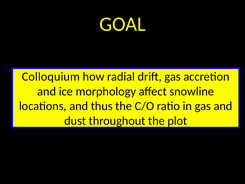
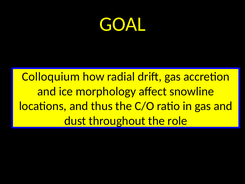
plot: plot -> role
